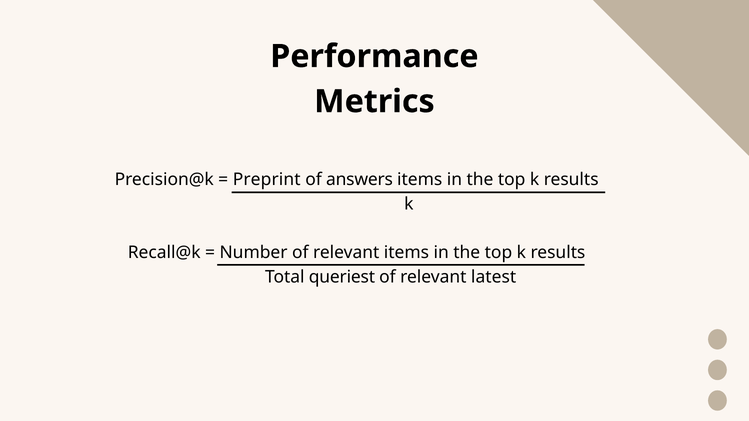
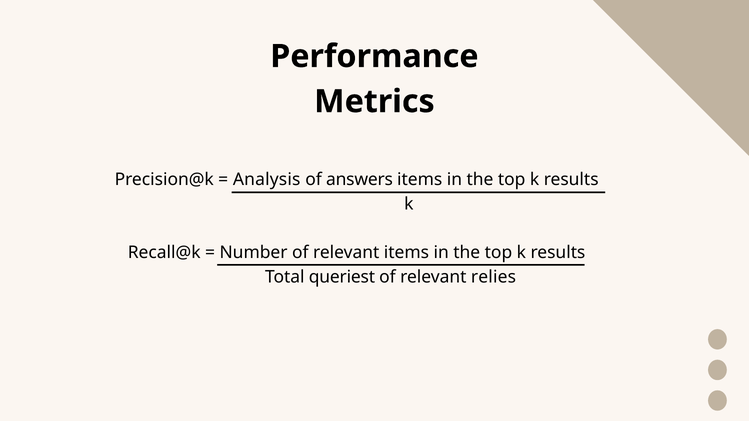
Preprint: Preprint -> Analysis
latest: latest -> relies
